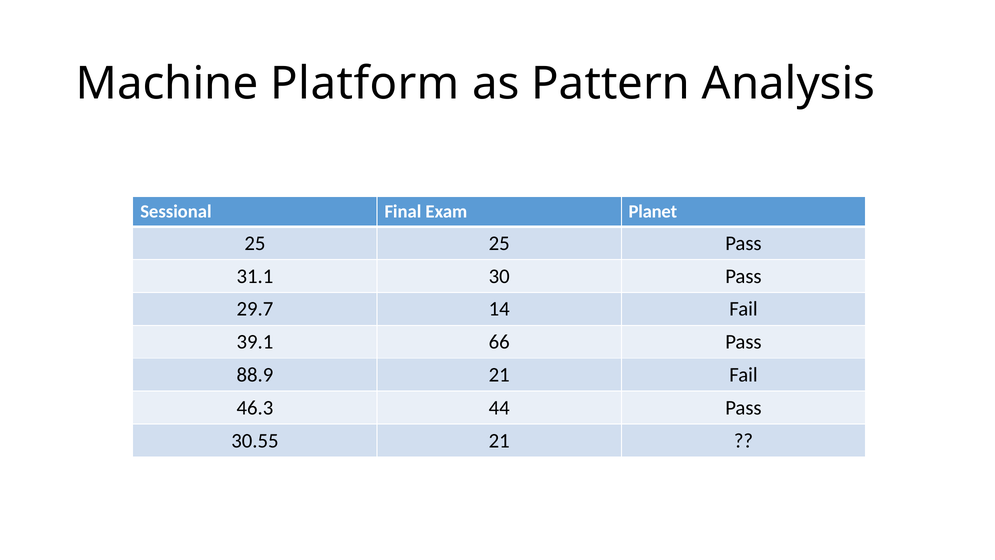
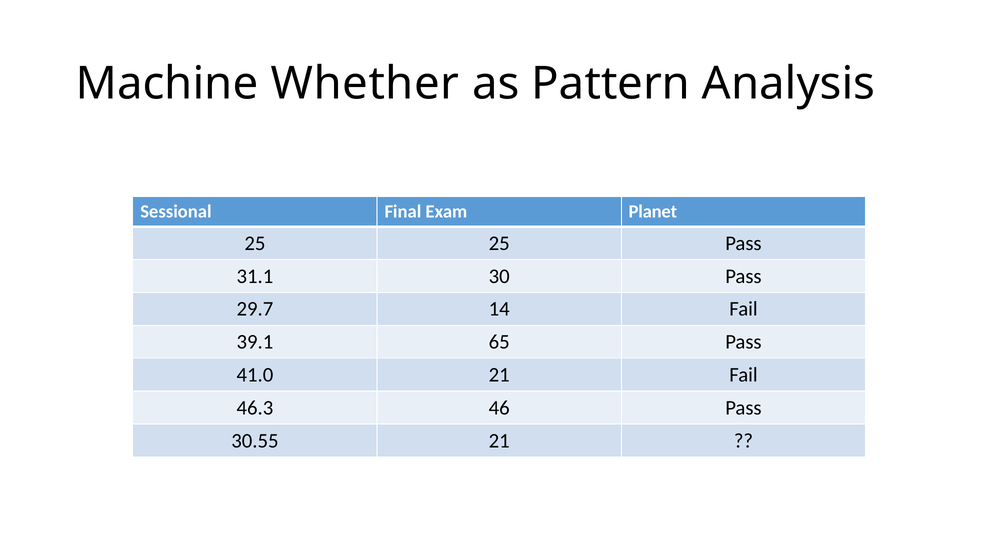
Platform: Platform -> Whether
66: 66 -> 65
88.9: 88.9 -> 41.0
44: 44 -> 46
